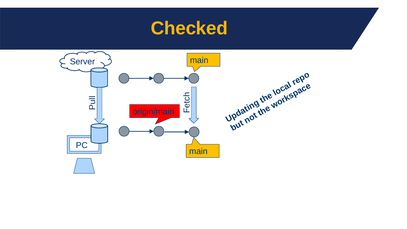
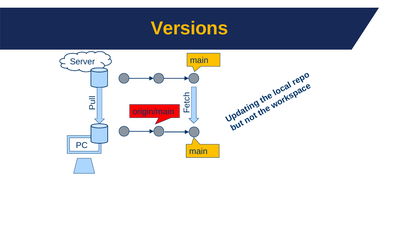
Checked: Checked -> Versions
